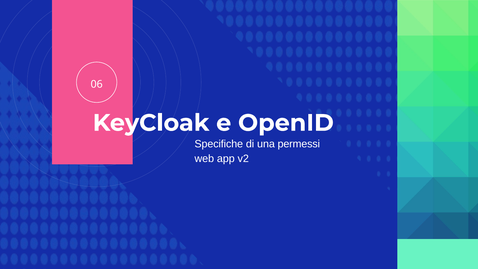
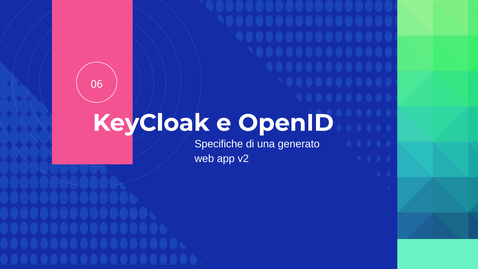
permessi: permessi -> generato
